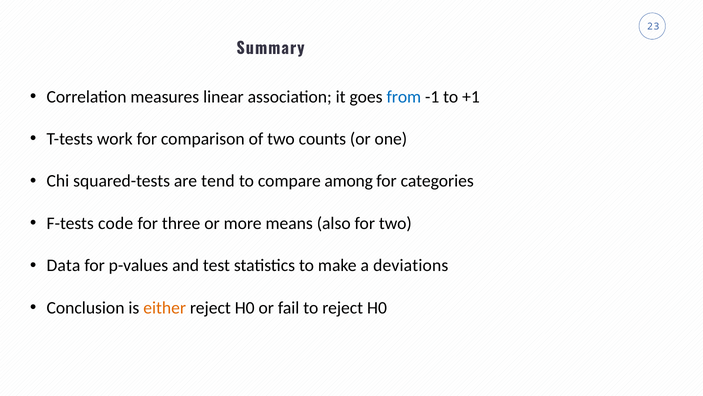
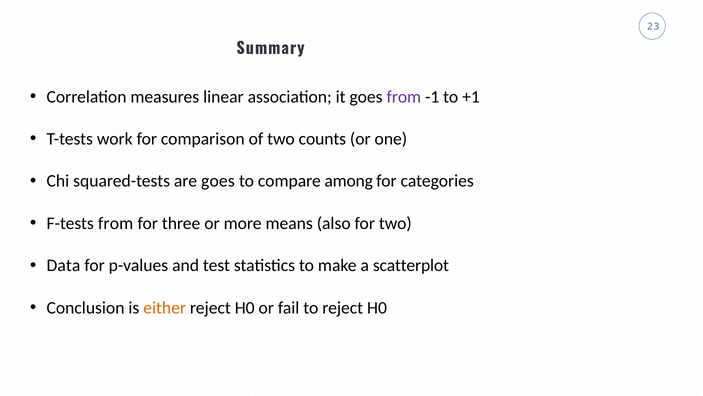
from at (404, 97) colour: blue -> purple
are tend: tend -> goes
F-tests code: code -> from
deviations: deviations -> scatterplot
